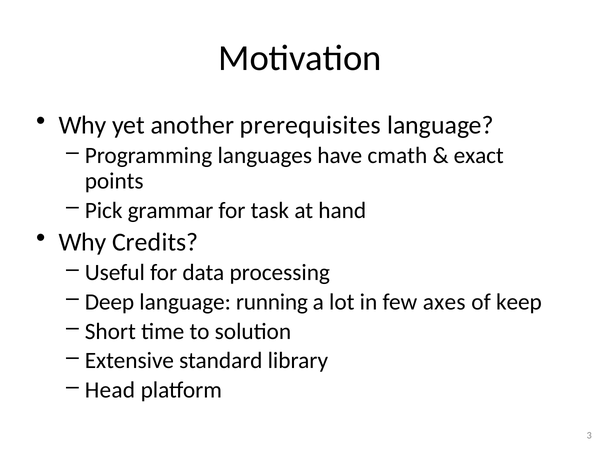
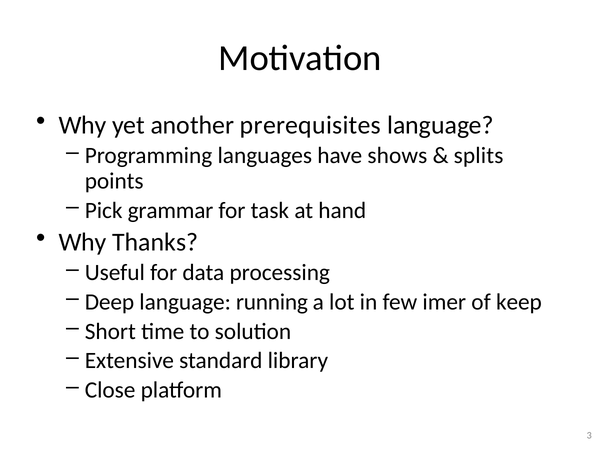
cmath: cmath -> shows
exact: exact -> splits
Credits: Credits -> Thanks
axes: axes -> imer
Head: Head -> Close
